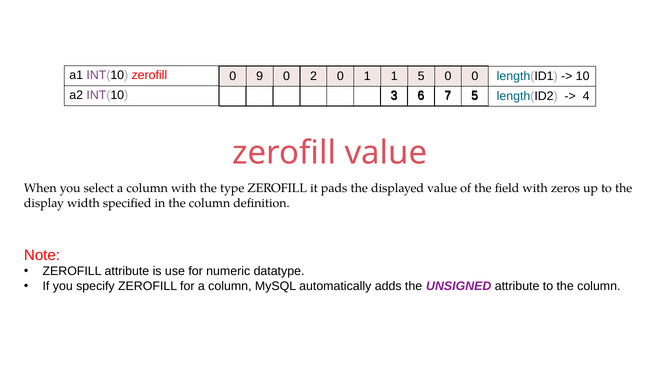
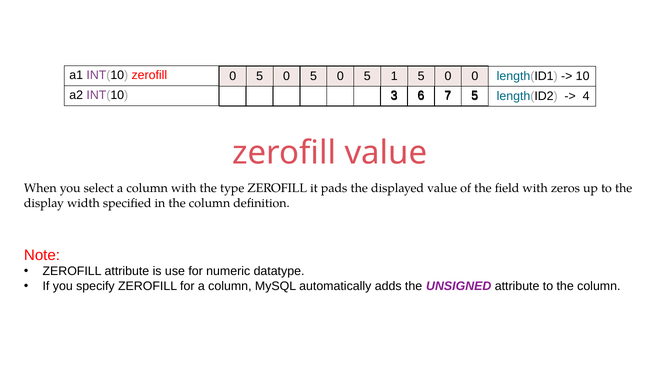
9 at (260, 76): 9 -> 5
2 at (313, 76): 2 -> 5
1 at (367, 76): 1 -> 5
